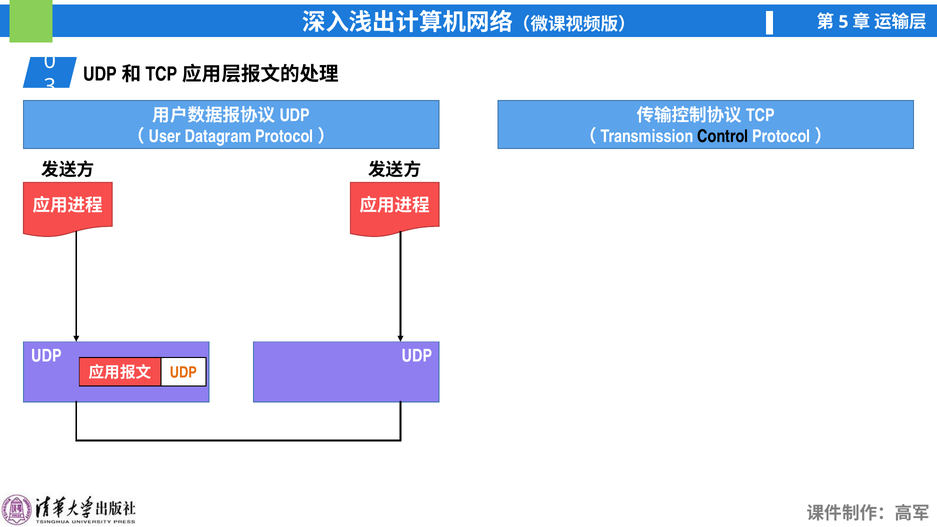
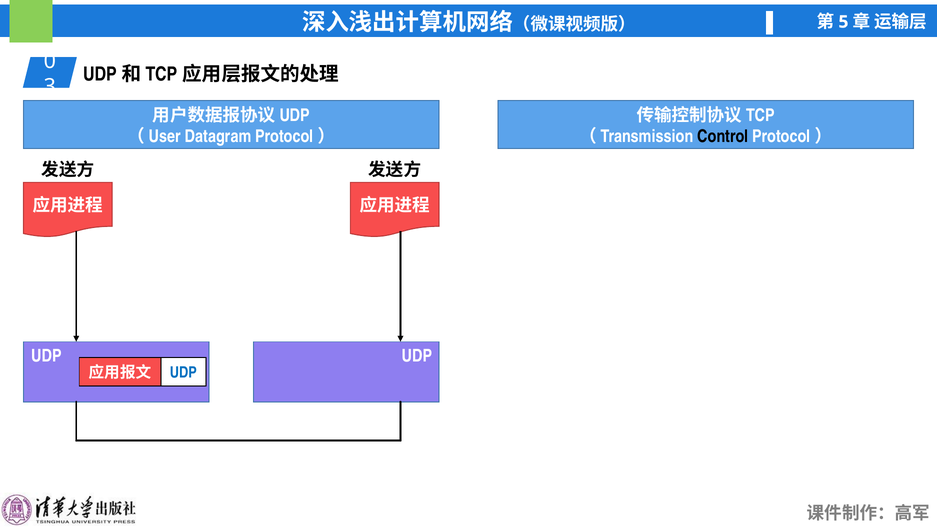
UDP at (183, 373) colour: orange -> blue
